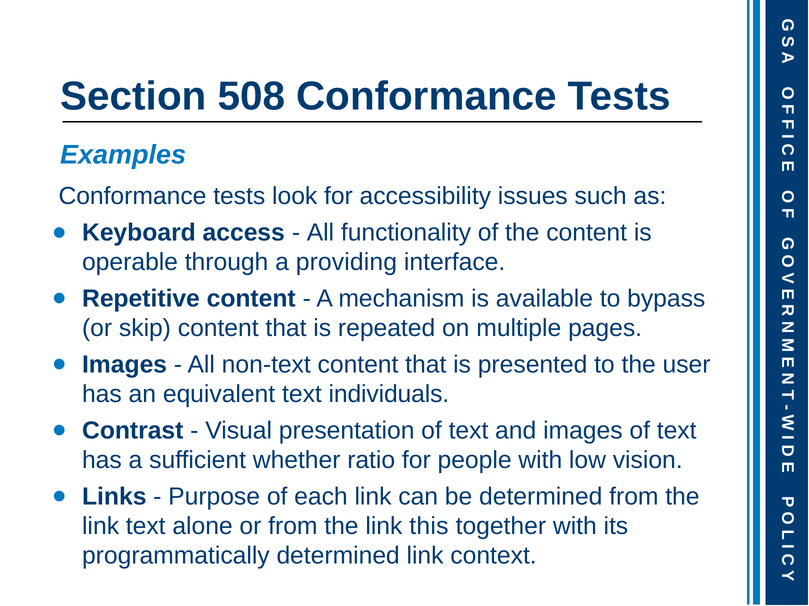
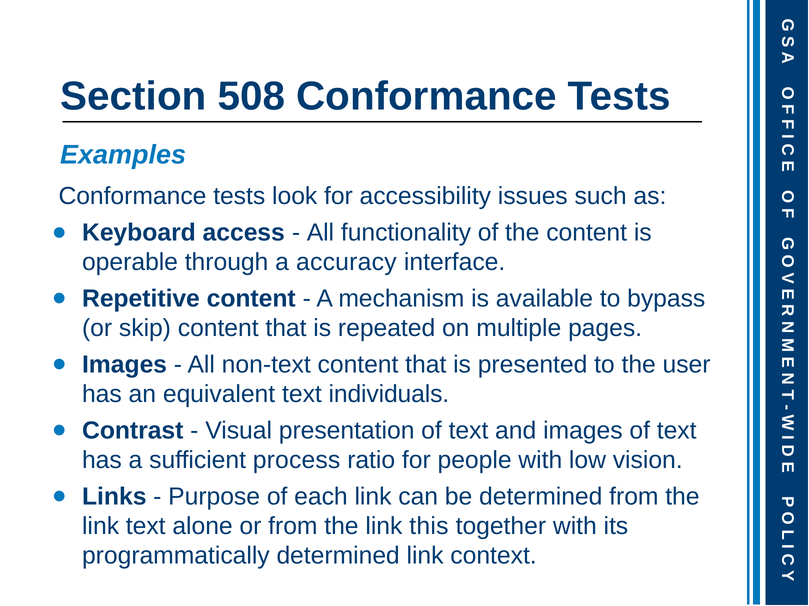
providing: providing -> accuracy
whether: whether -> process
